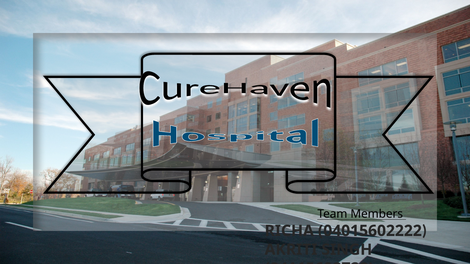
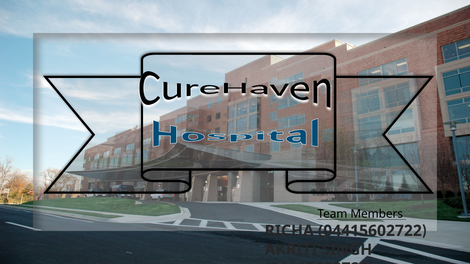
04015602222: 04015602222 -> 04415602722
